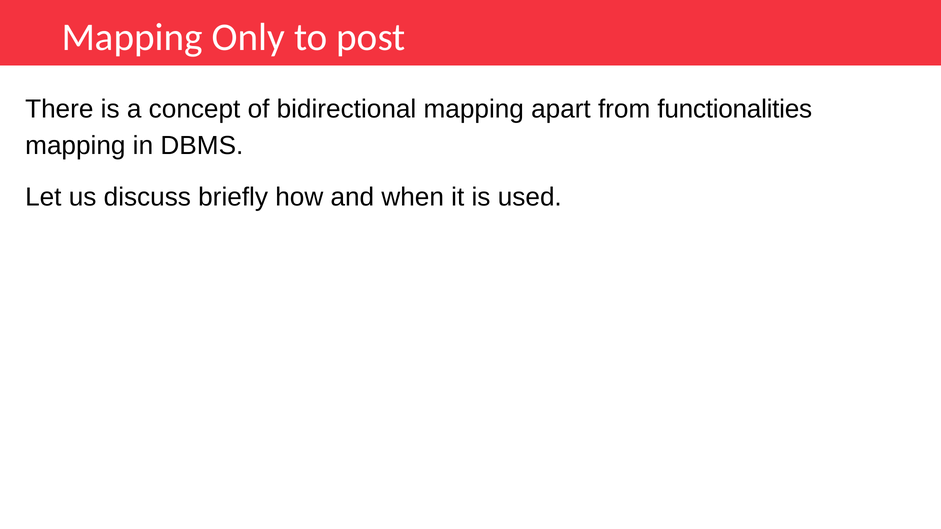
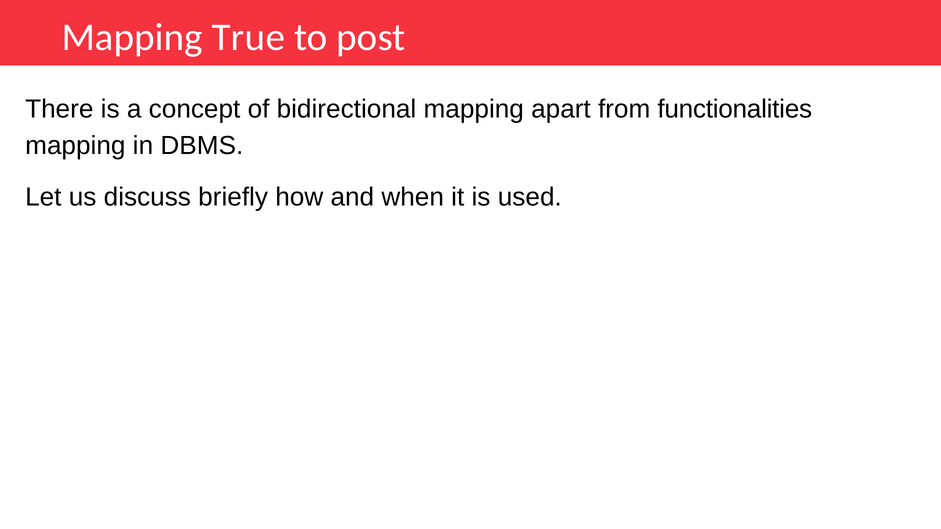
Only: Only -> True
